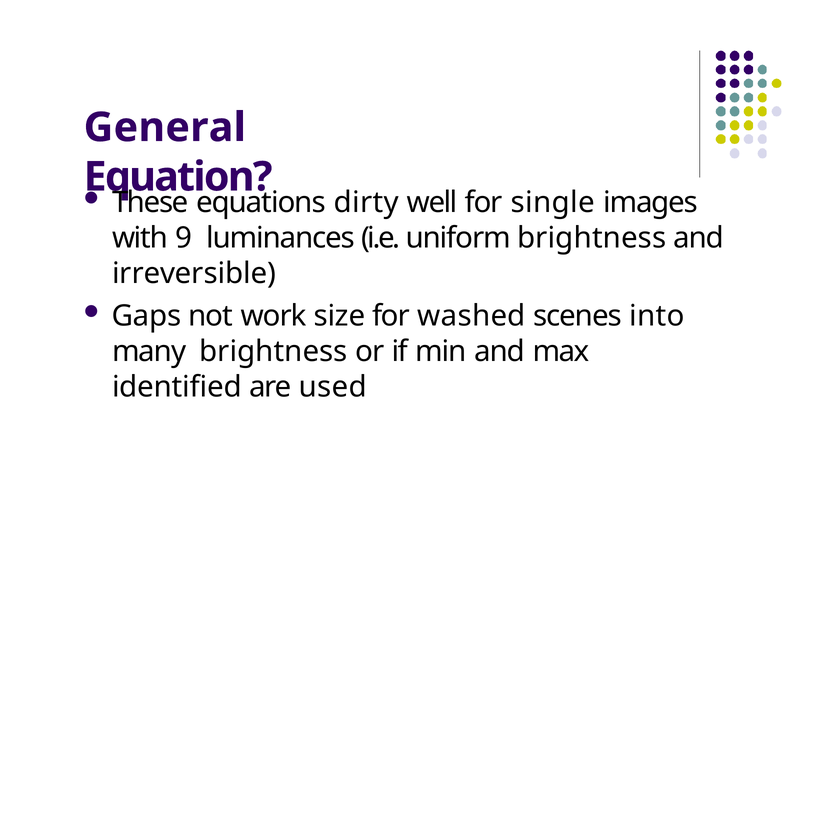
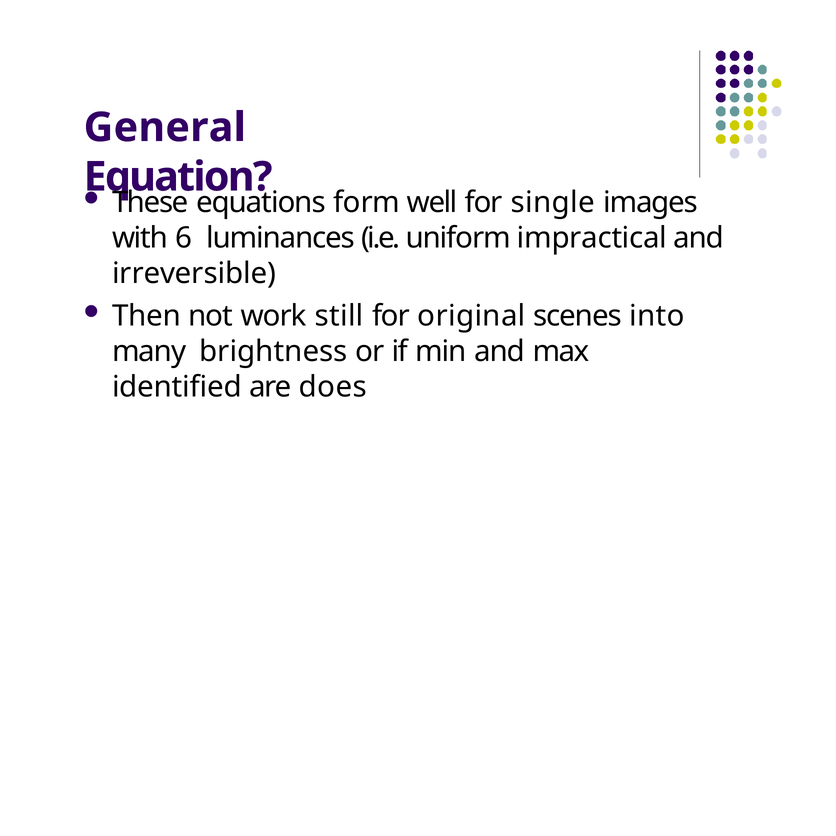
dirty: dirty -> form
9: 9 -> 6
uniform brightness: brightness -> impractical
Gaps: Gaps -> Then
size: size -> still
washed: washed -> original
used: used -> does
